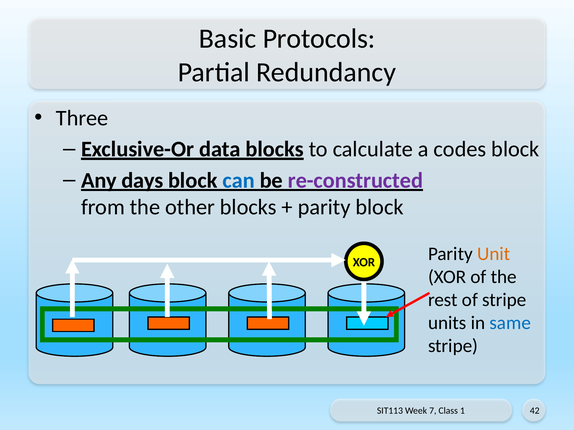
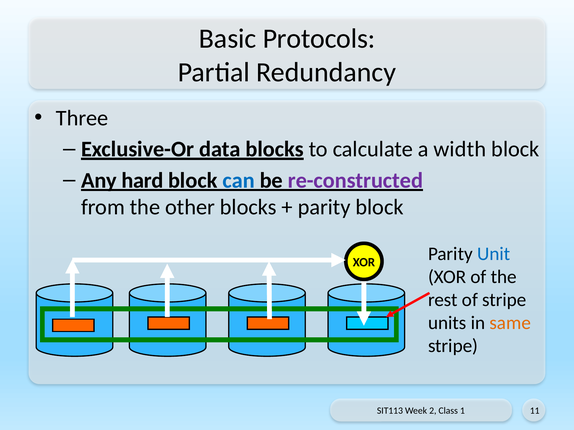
codes: codes -> width
days: days -> hard
Unit colour: orange -> blue
same colour: blue -> orange
7: 7 -> 2
42: 42 -> 11
